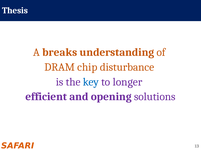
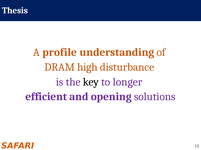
breaks: breaks -> profile
chip: chip -> high
key colour: blue -> black
